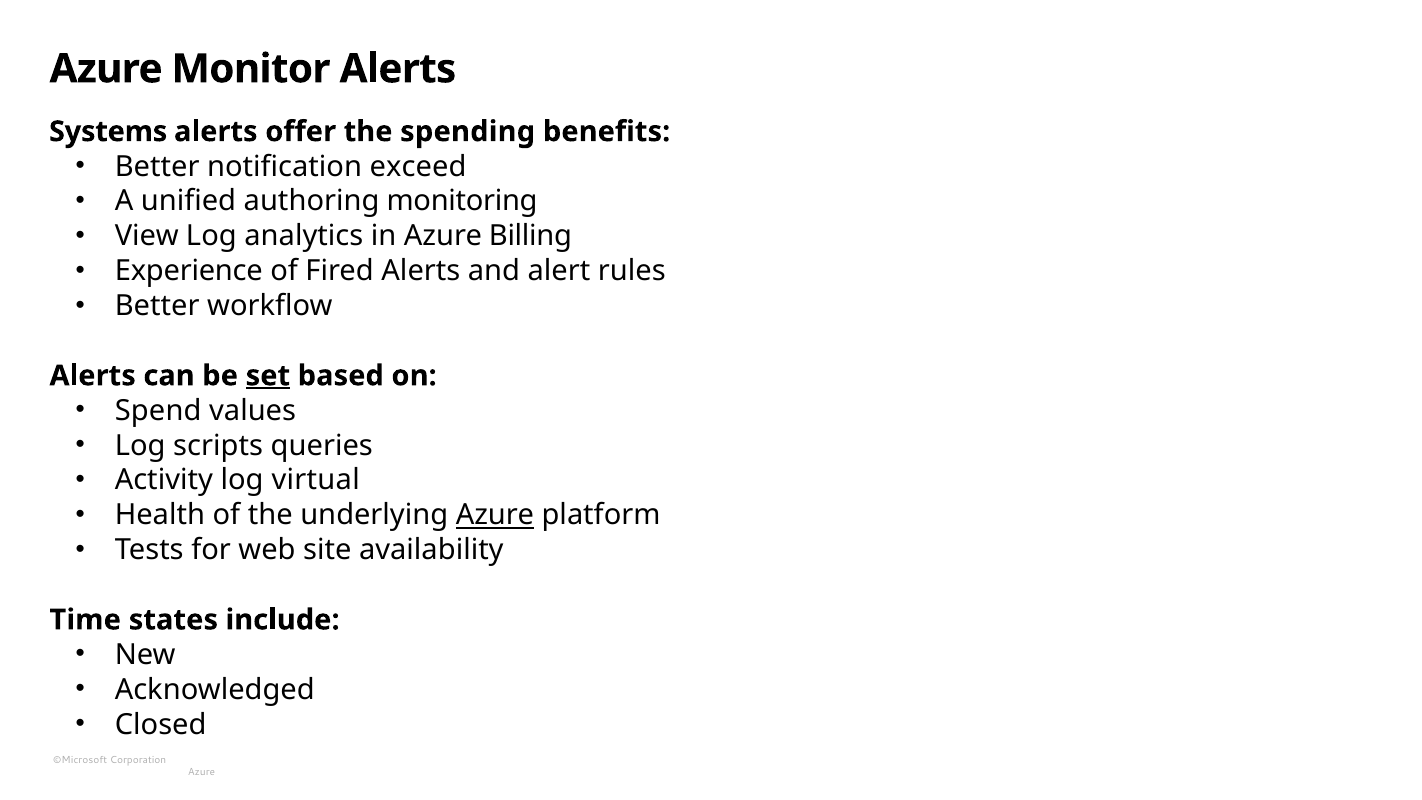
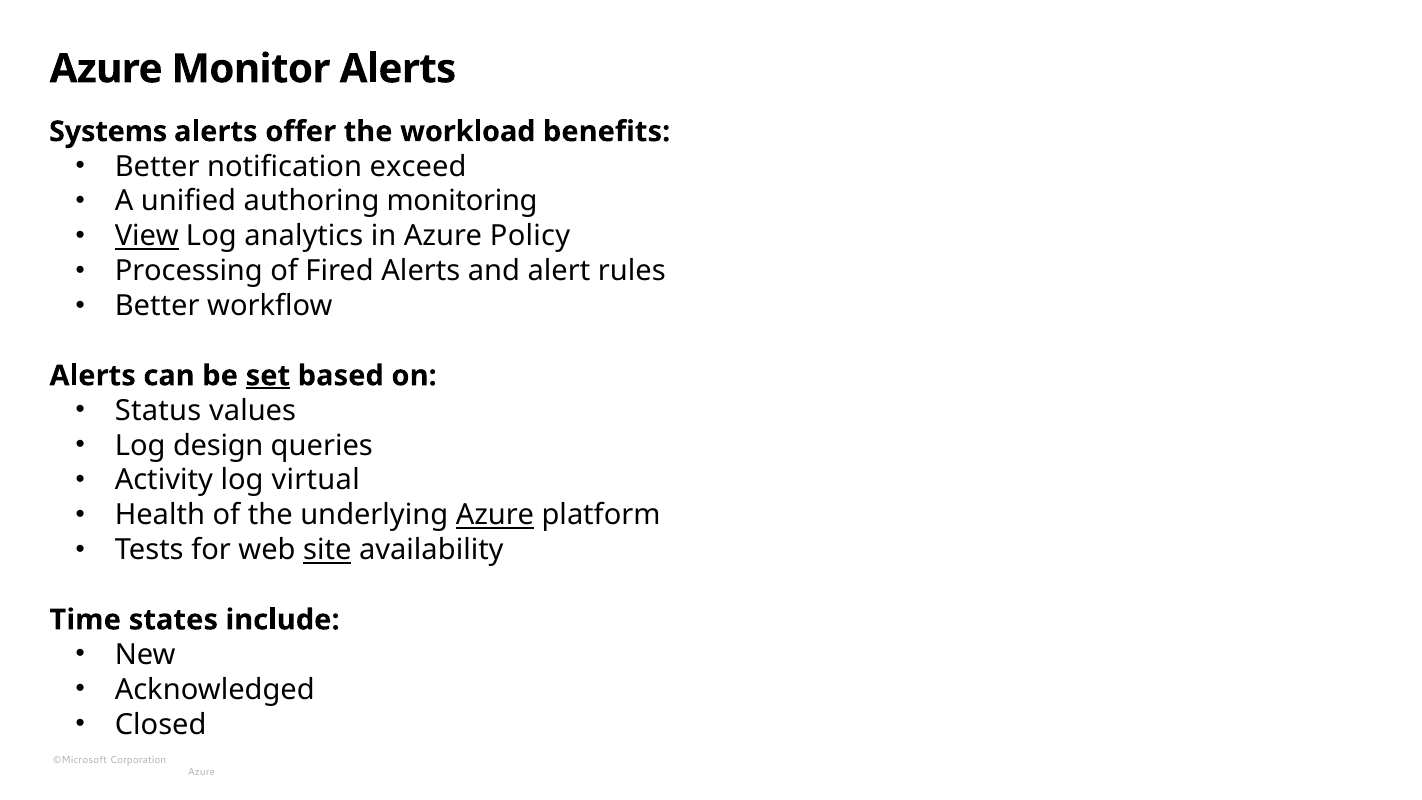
spending: spending -> workload
View underline: none -> present
Billing: Billing -> Policy
Experience: Experience -> Processing
Spend: Spend -> Status
scripts: scripts -> design
site underline: none -> present
